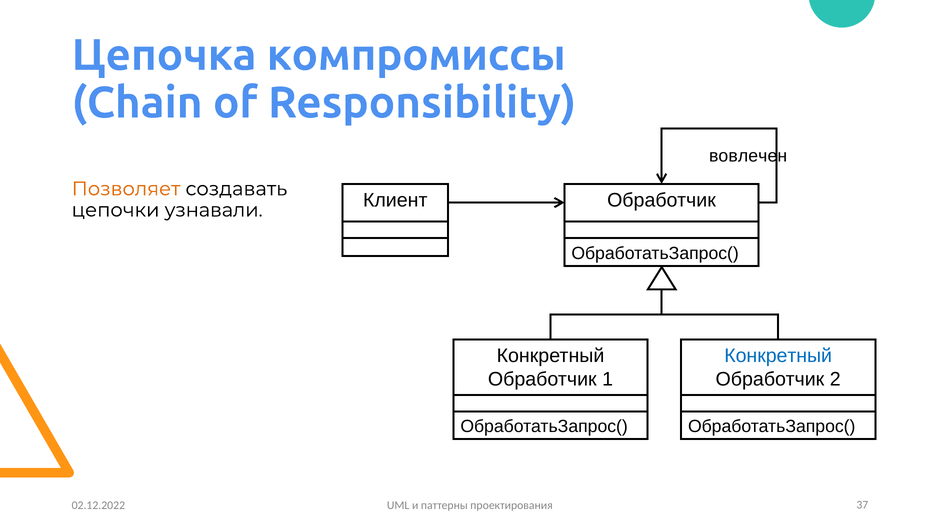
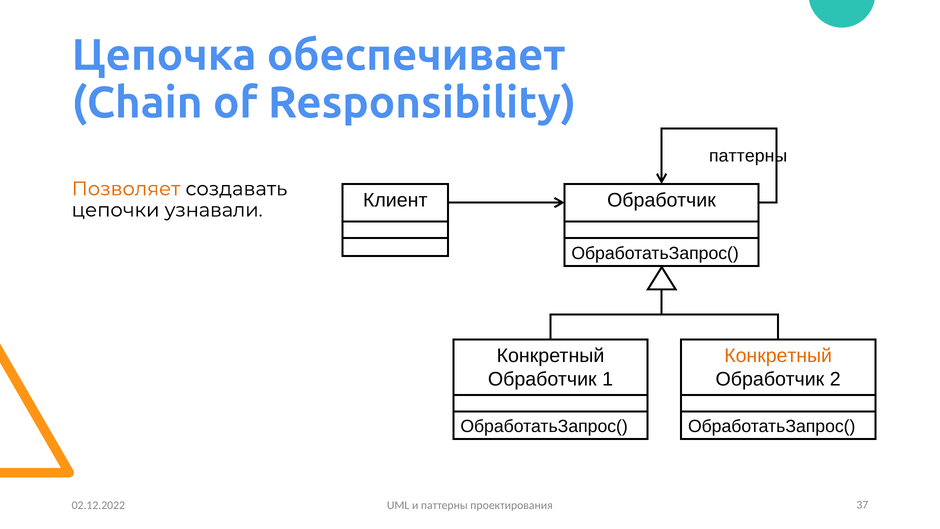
компромиссы: компромиссы -> обеспечивает
вовлечен at (748, 156): вовлечен -> паттерны
Конкретный at (778, 356) colour: blue -> orange
